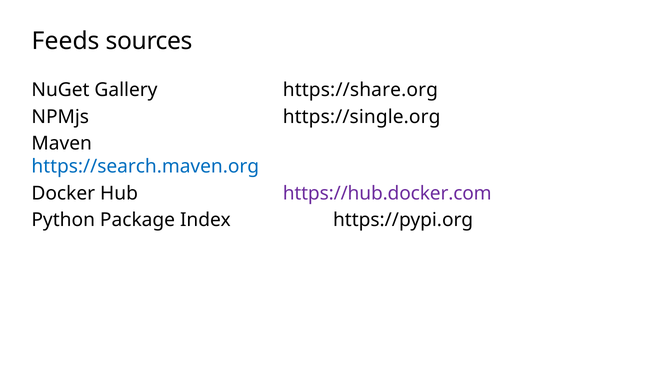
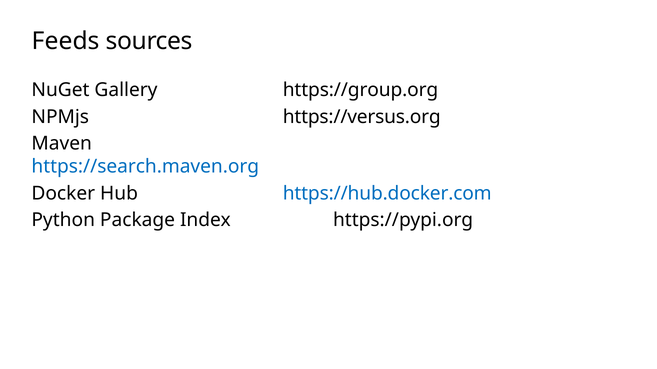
https://share.org: https://share.org -> https://group.org
https://single.org: https://single.org -> https://versus.org
https://hub.docker.com colour: purple -> blue
